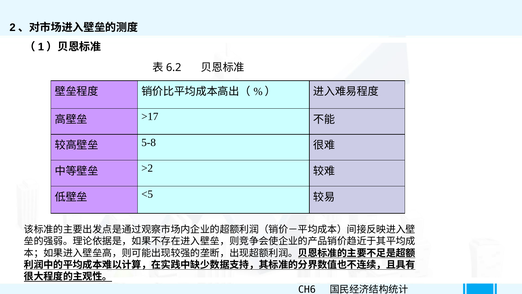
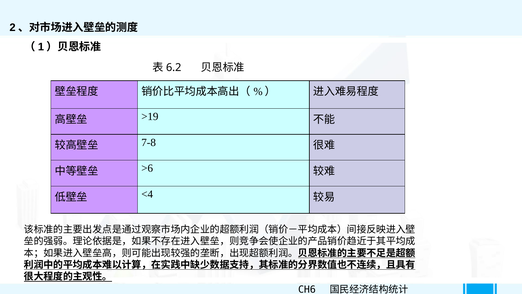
>17: >17 -> >19
5-8: 5-8 -> 7-8
>2: >2 -> >6
<5: <5 -> <4
